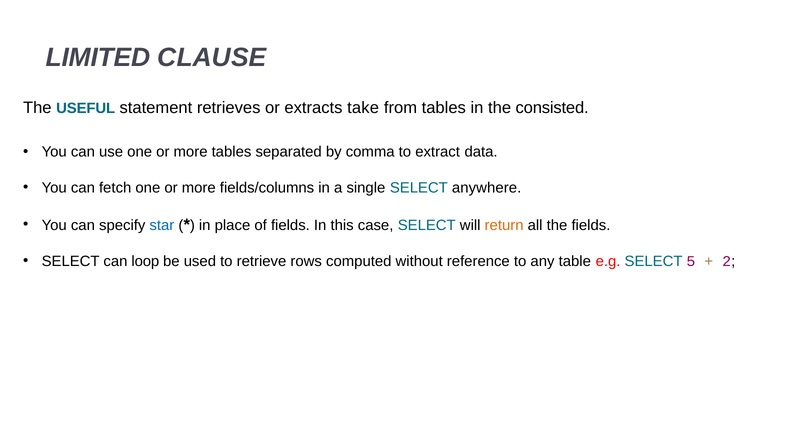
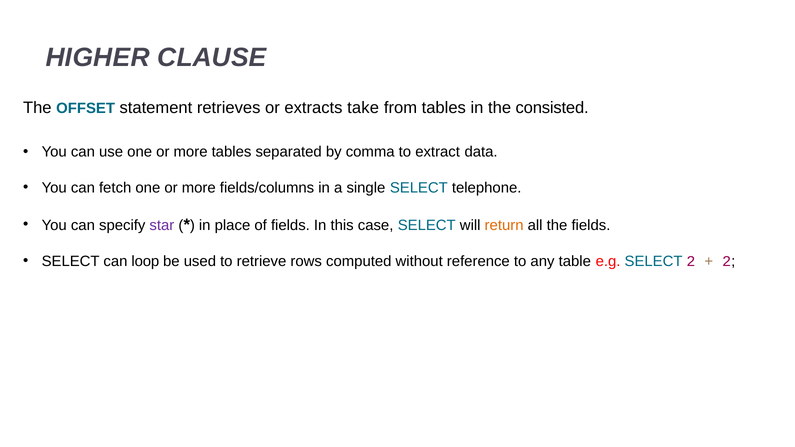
LIMITED: LIMITED -> HIGHER
USEFUL: USEFUL -> OFFSET
anywhere: anywhere -> telephone
star colour: blue -> purple
SELECT 5: 5 -> 2
